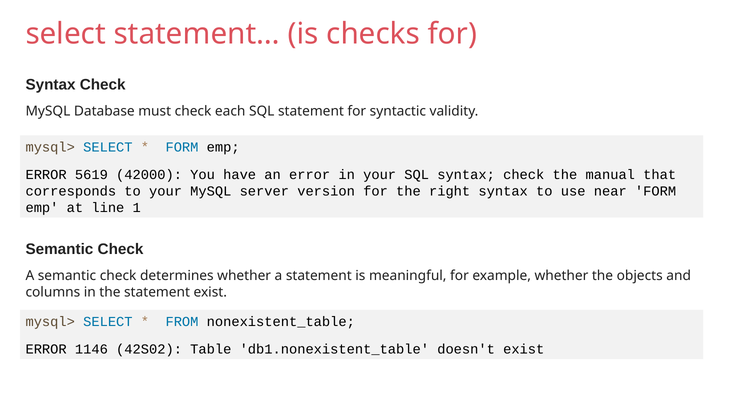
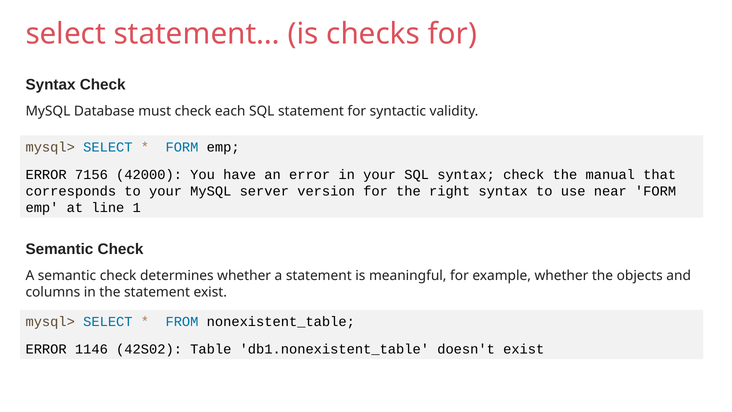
5619: 5619 -> 7156
